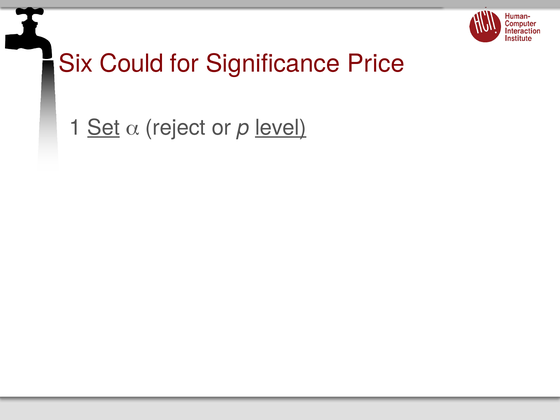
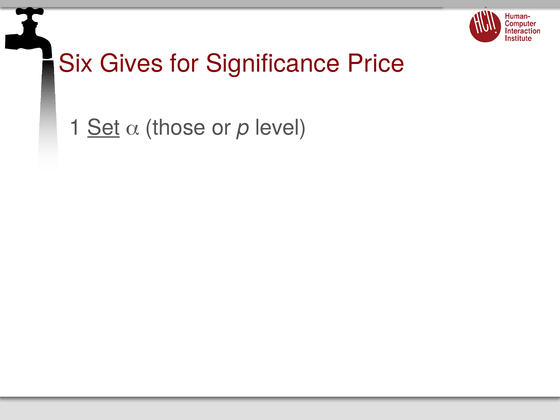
Could: Could -> Gives
reject: reject -> those
level underline: present -> none
